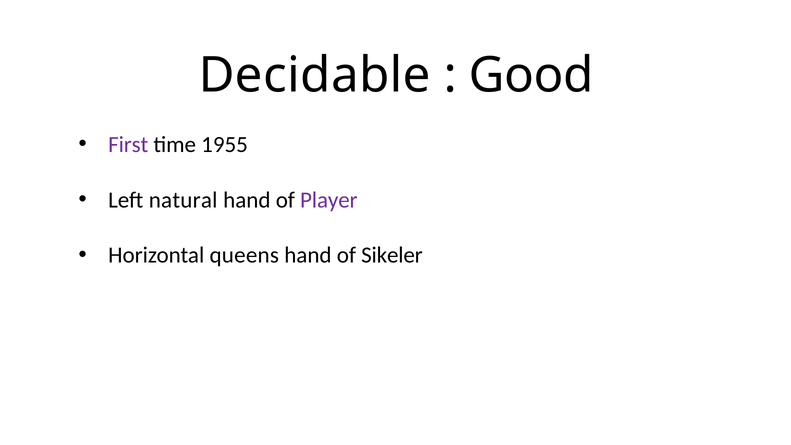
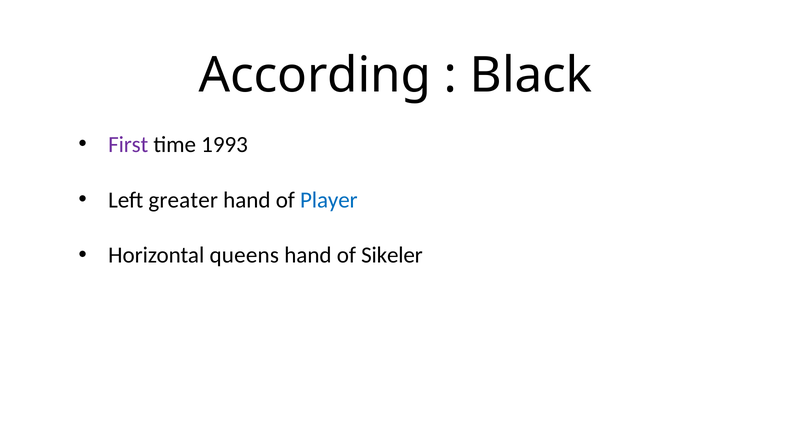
Decidable: Decidable -> According
Good: Good -> Black
1955: 1955 -> 1993
natural: natural -> greater
Player colour: purple -> blue
